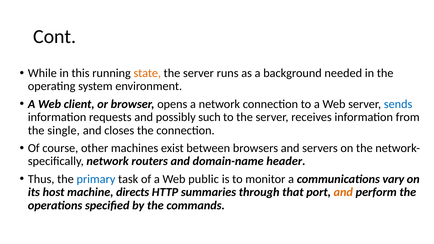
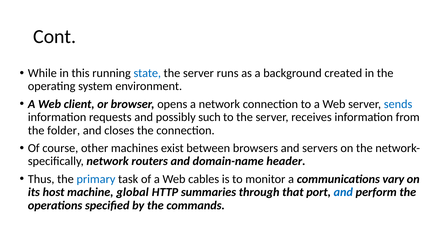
state colour: orange -> blue
needed: needed -> created
single: single -> folder
public: public -> cables
directs: directs -> global
and at (343, 192) colour: orange -> blue
